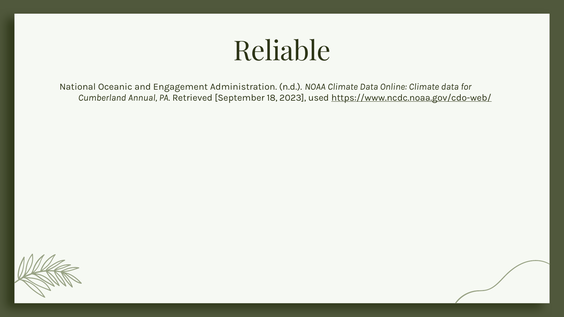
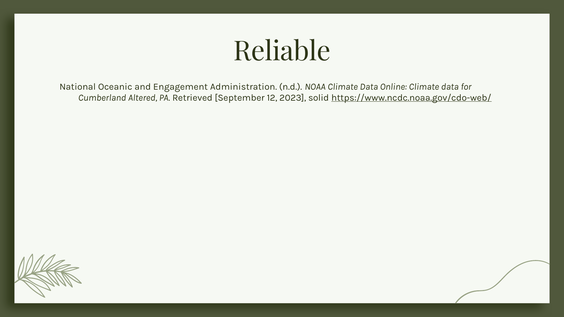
Annual: Annual -> Altered
18: 18 -> 12
used: used -> solid
